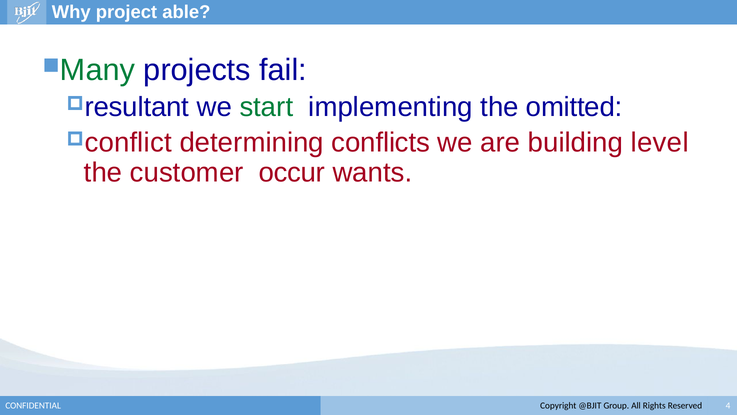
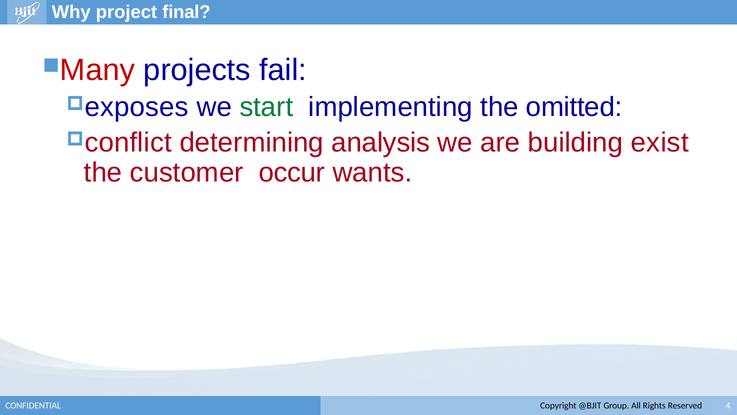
able: able -> final
Many colour: green -> red
resultant: resultant -> exposes
conflicts: conflicts -> analysis
level: level -> exist
